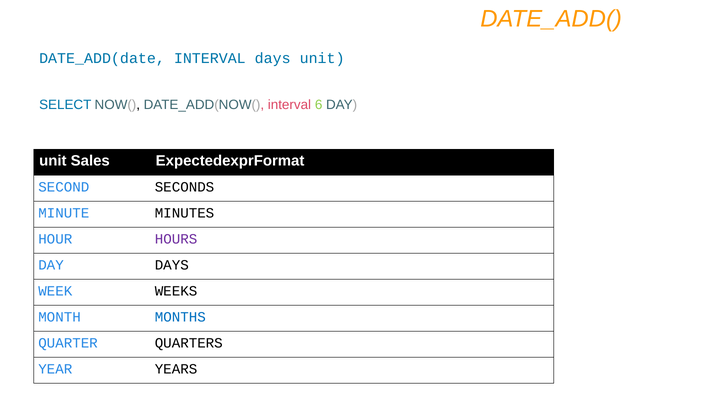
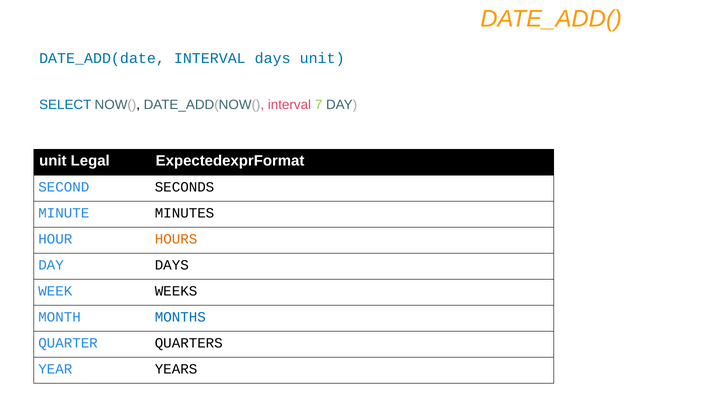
6: 6 -> 7
Sales: Sales -> Legal
HOURS colour: purple -> orange
